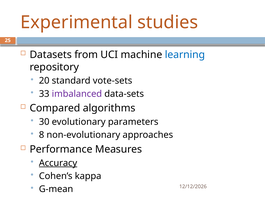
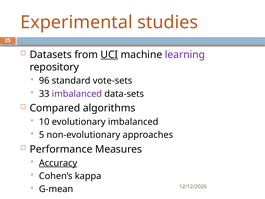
UCI underline: none -> present
learning colour: blue -> purple
20: 20 -> 96
30: 30 -> 10
evolutionary parameters: parameters -> imbalanced
8: 8 -> 5
